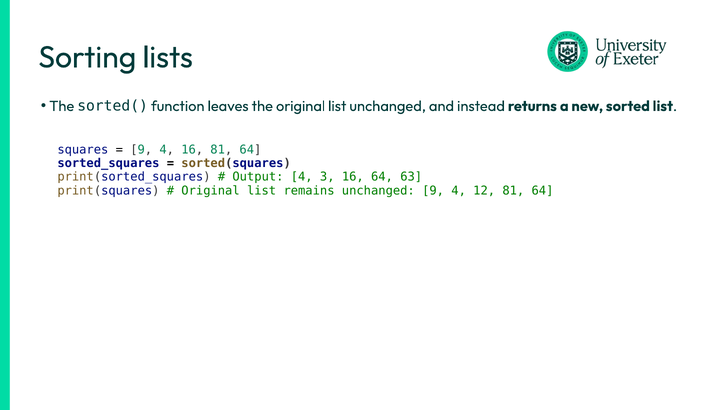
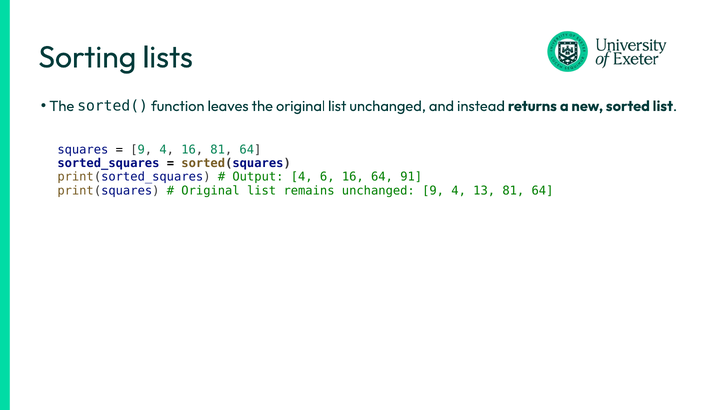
3: 3 -> 6
63: 63 -> 91
12: 12 -> 13
